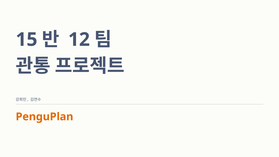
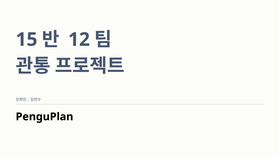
PenguPlan colour: orange -> black
